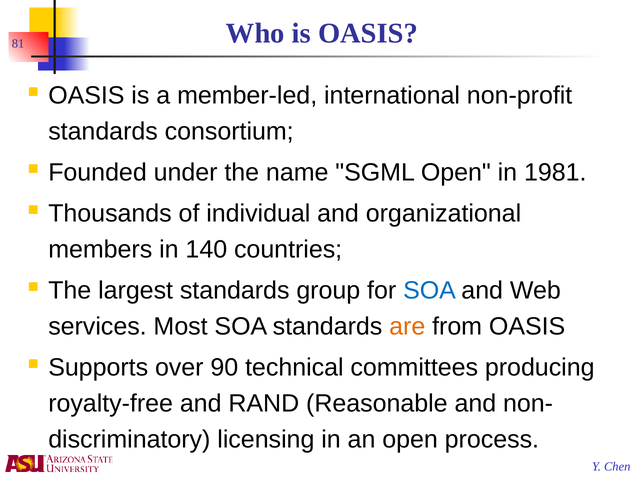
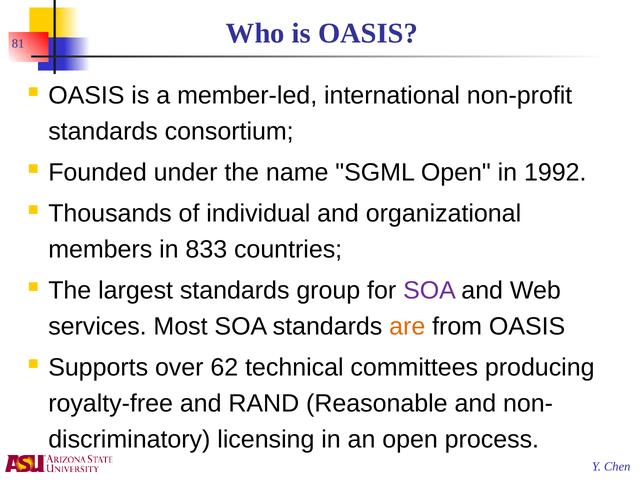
1981: 1981 -> 1992
140: 140 -> 833
SOA at (430, 291) colour: blue -> purple
90: 90 -> 62
